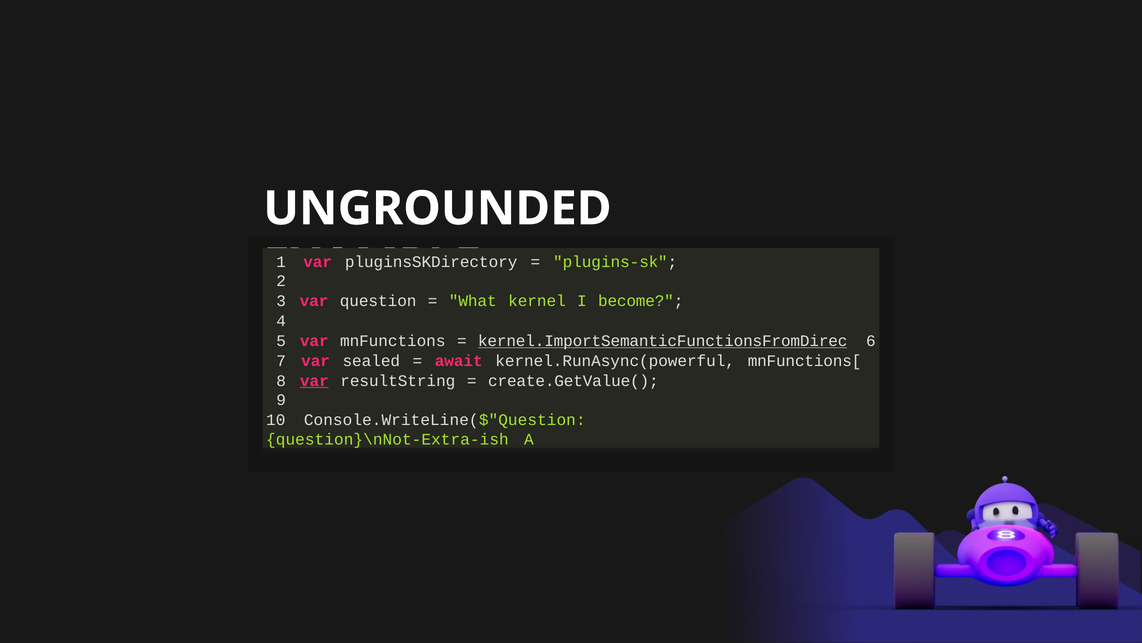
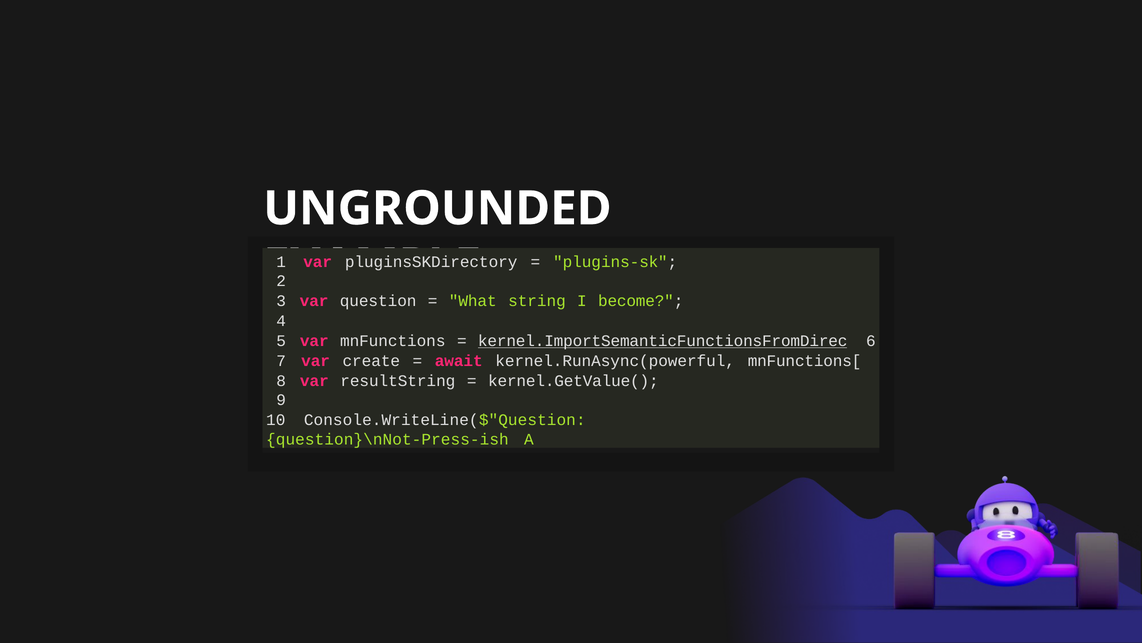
kernel: kernel -> string
sealed: sealed -> create
var at (314, 380) underline: present -> none
create.GetValue(: create.GetValue( -> kernel.GetValue(
question}\nNot-Extra-ish: question}\nNot-Extra-ish -> question}\nNot-Press-ish
